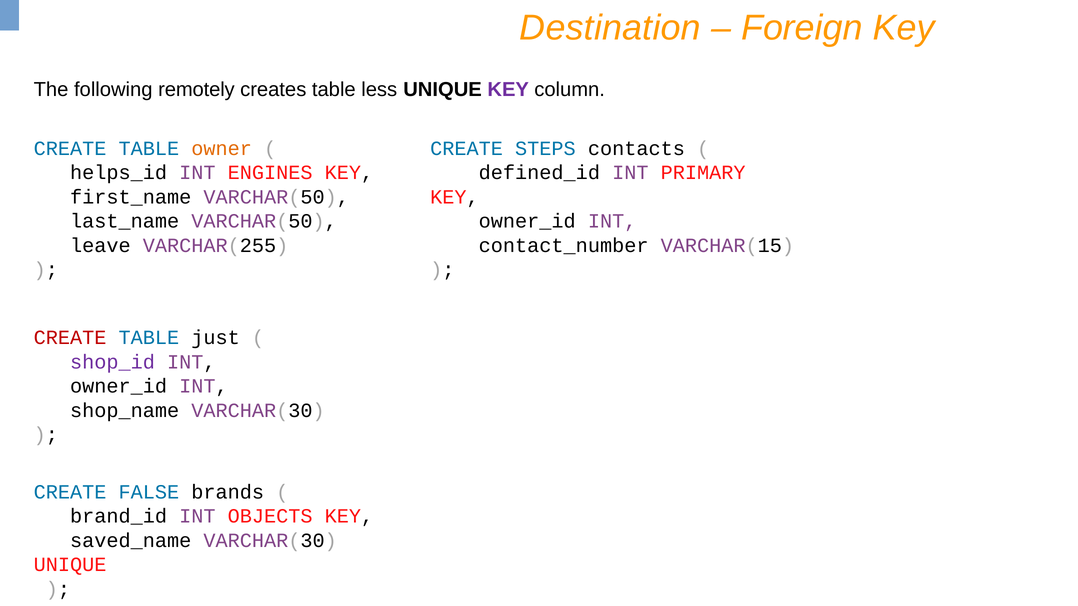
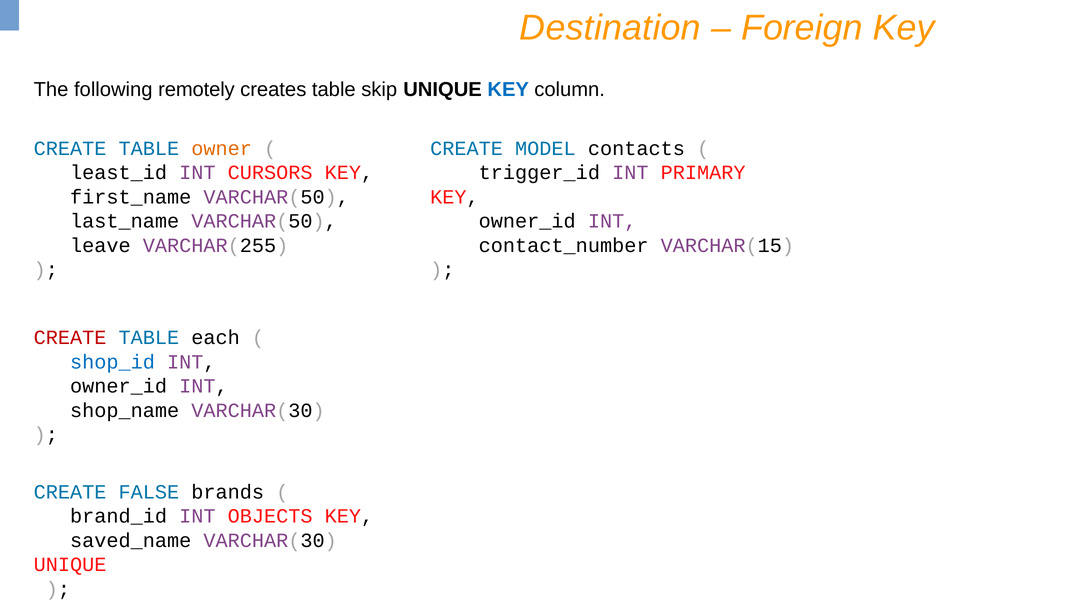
less: less -> skip
KEY at (508, 90) colour: purple -> blue
STEPS: STEPS -> MODEL
helps_id: helps_id -> least_id
ENGINES: ENGINES -> CURSORS
defined_id: defined_id -> trigger_id
just: just -> each
shop_id colour: purple -> blue
